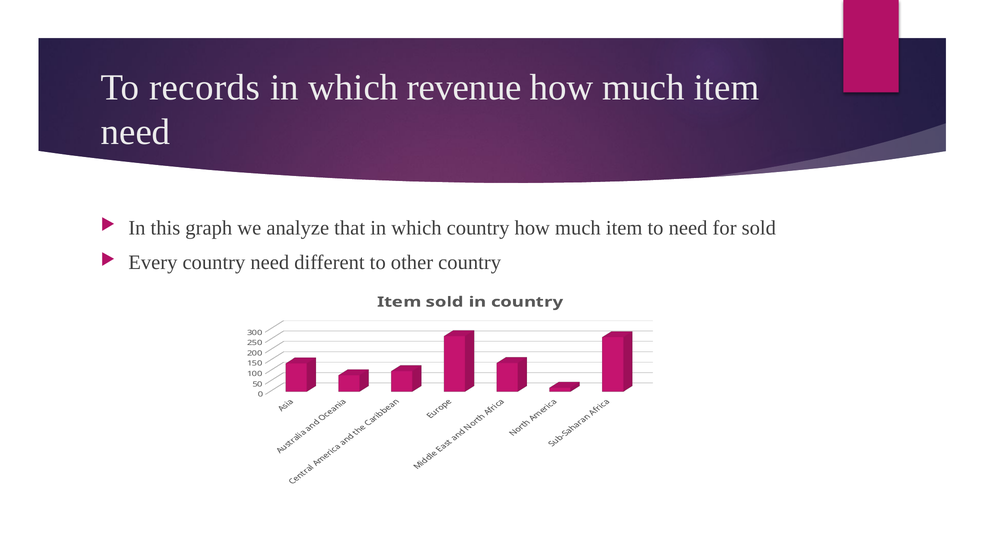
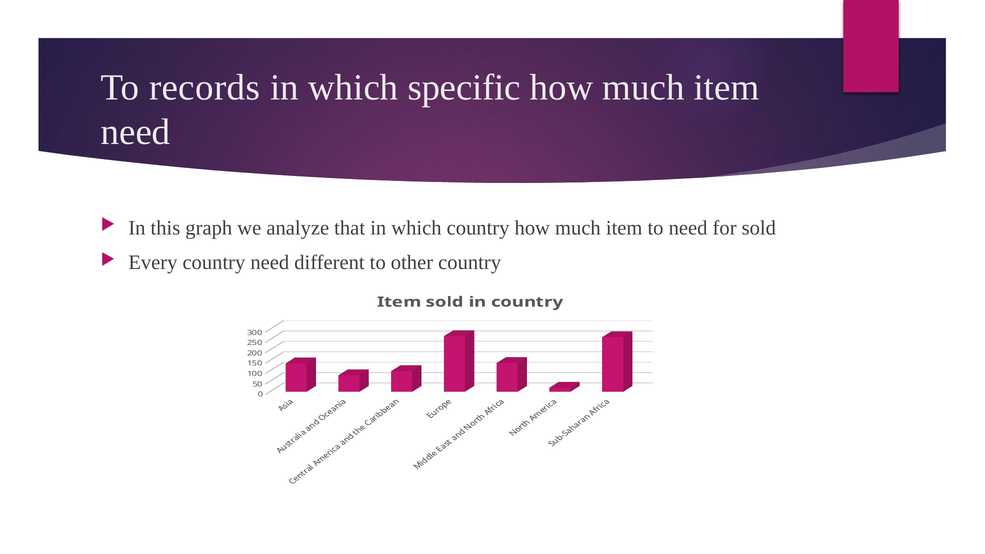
revenue: revenue -> specific
